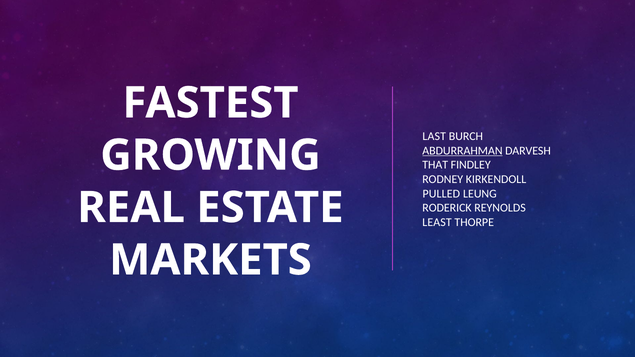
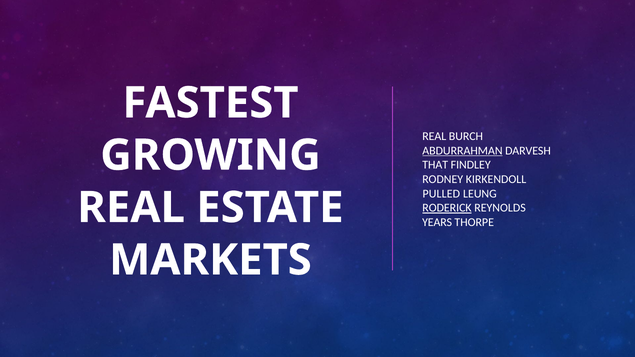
LAST at (434, 137): LAST -> REAL
RODERICK underline: none -> present
LEAST: LEAST -> YEARS
